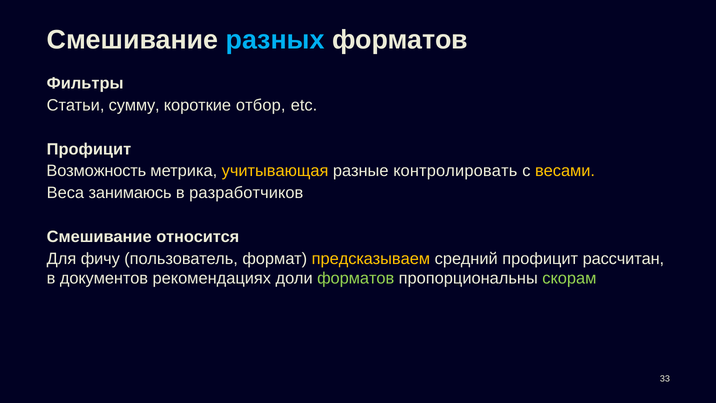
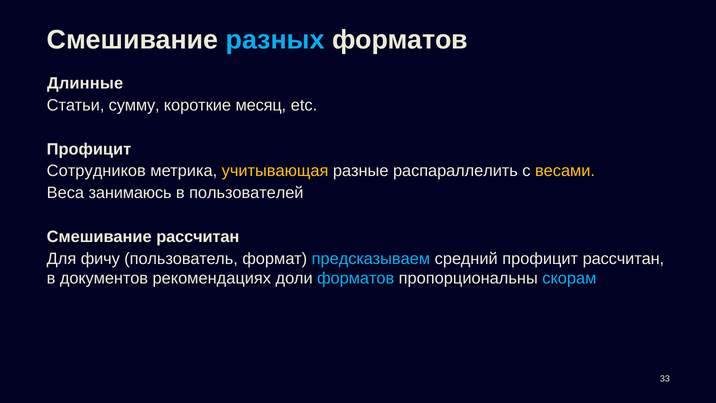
Фильтры: Фильтры -> Длинные
отбор: отбор -> месяц
Возможность: Возможность -> Сотрудников
контролировать: контролировать -> распараллелить
разработчиков: разработчиков -> пользователей
Смешивание относится: относится -> рассчитан
предсказываем colour: yellow -> light blue
форматов at (356, 278) colour: light green -> light blue
скорам colour: light green -> light blue
